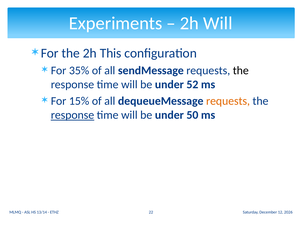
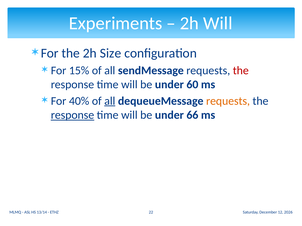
This: This -> Size
35%: 35% -> 15%
the at (241, 71) colour: black -> red
52: 52 -> 60
15%: 15% -> 40%
all at (110, 101) underline: none -> present
50: 50 -> 66
